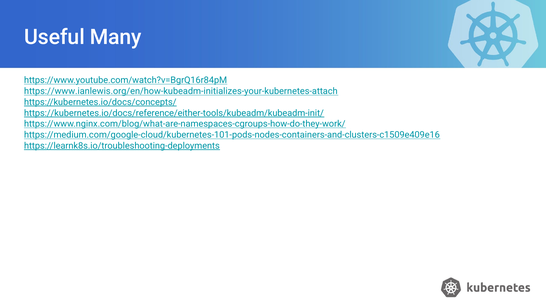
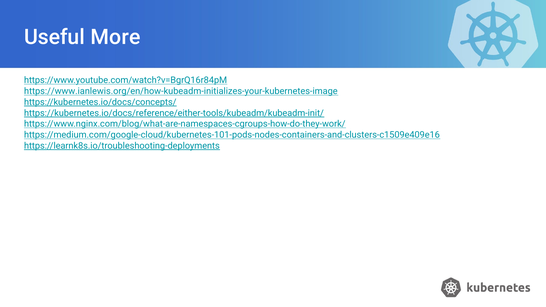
Many: Many -> More
https://www.ianlewis.org/en/how-kubeadm-initializes-your-kubernetes-attach: https://www.ianlewis.org/en/how-kubeadm-initializes-your-kubernetes-attach -> https://www.ianlewis.org/en/how-kubeadm-initializes-your-kubernetes-image
